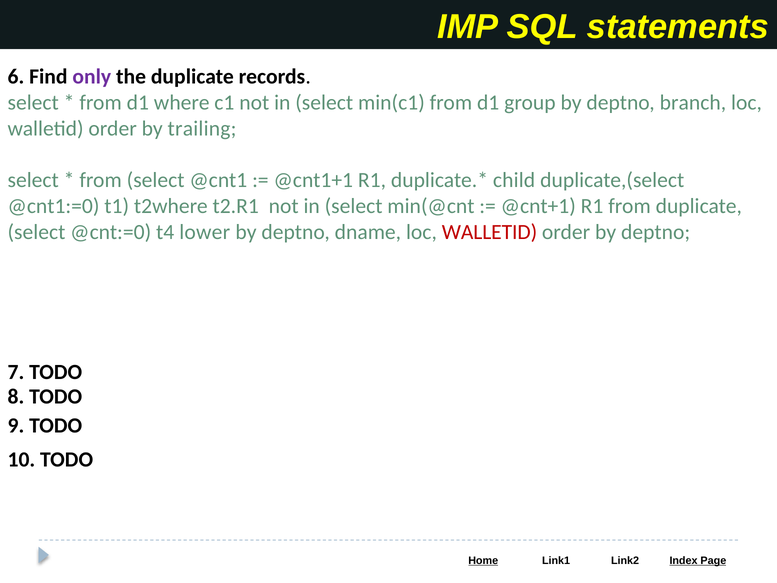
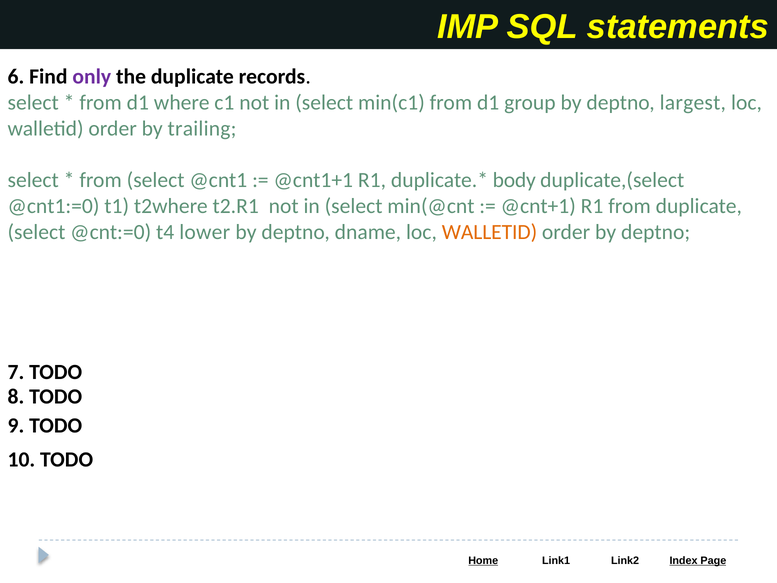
branch: branch -> largest
child: child -> body
WALLETID at (489, 232) colour: red -> orange
